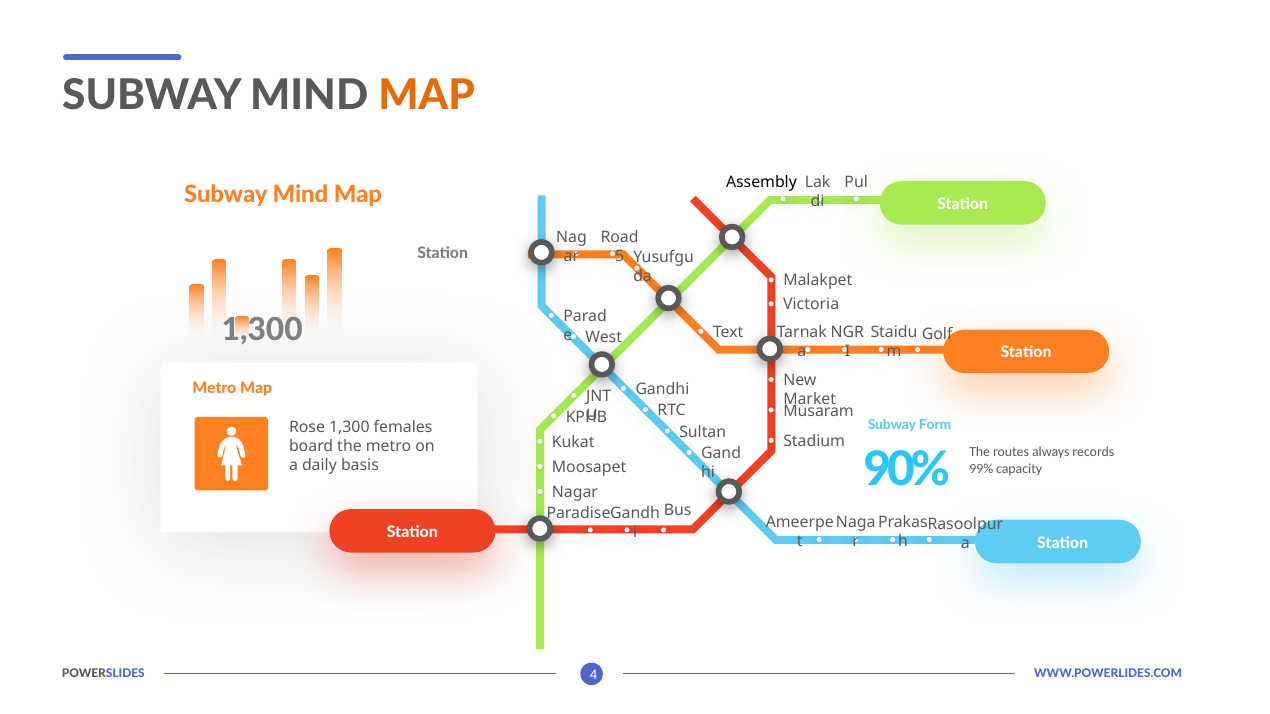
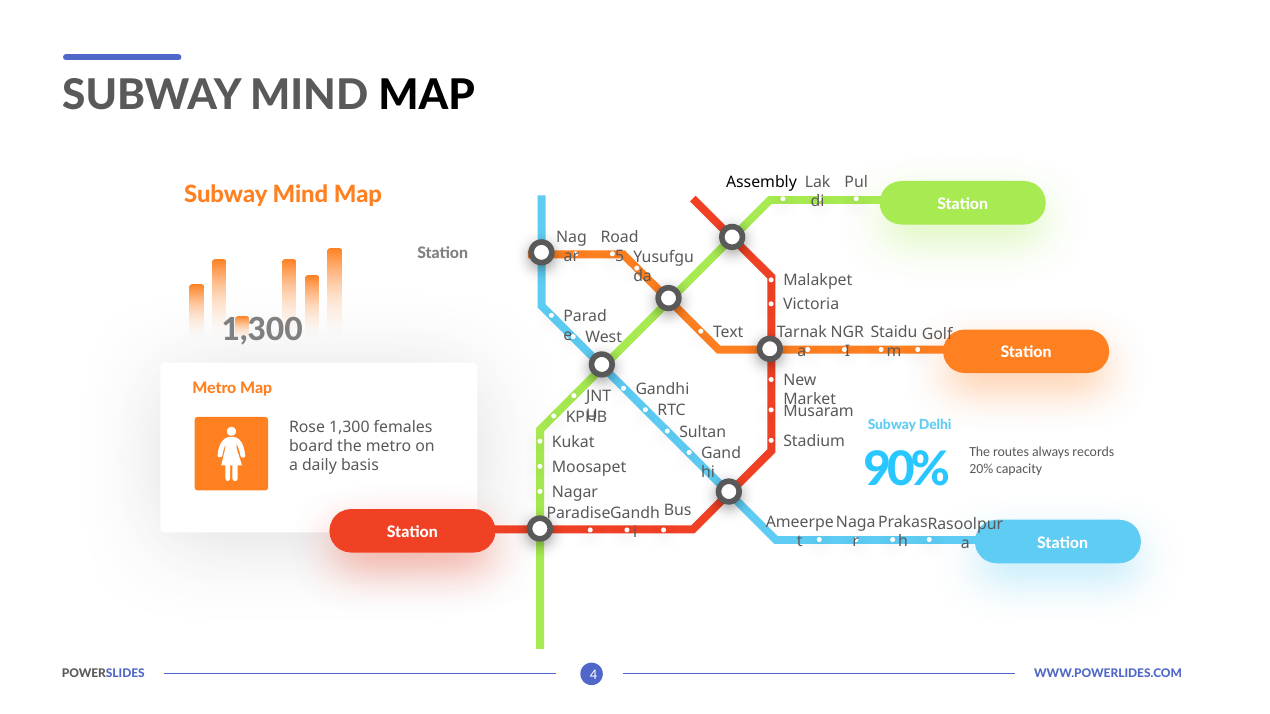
MAP at (427, 96) colour: orange -> black
Form: Form -> Delhi
99%: 99% -> 20%
